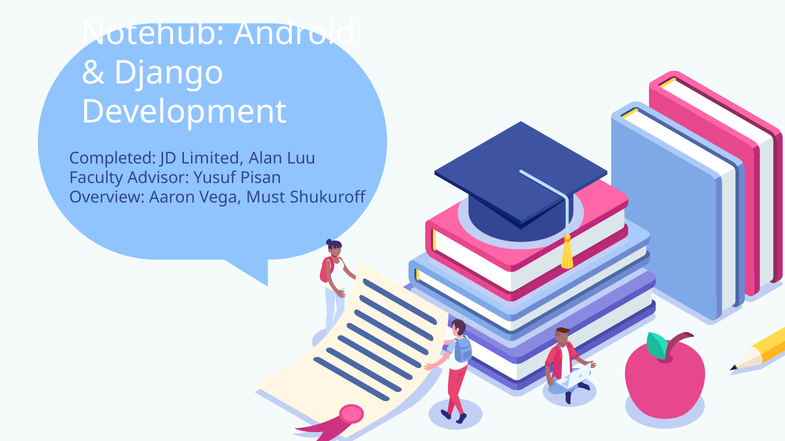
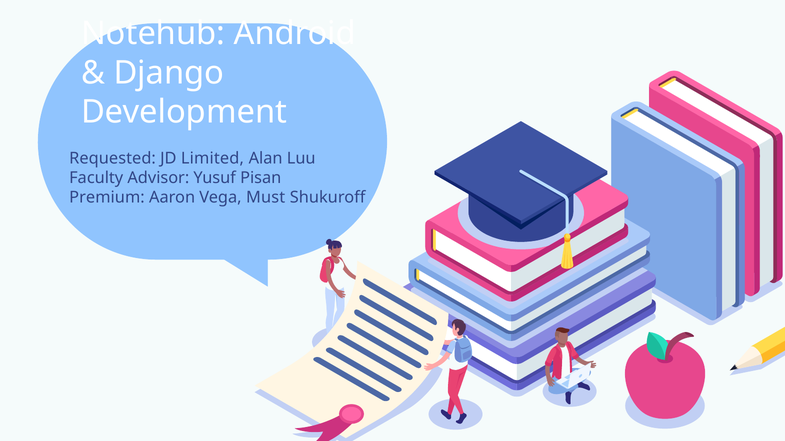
Completed: Completed -> Requested
Overview: Overview -> Premium
